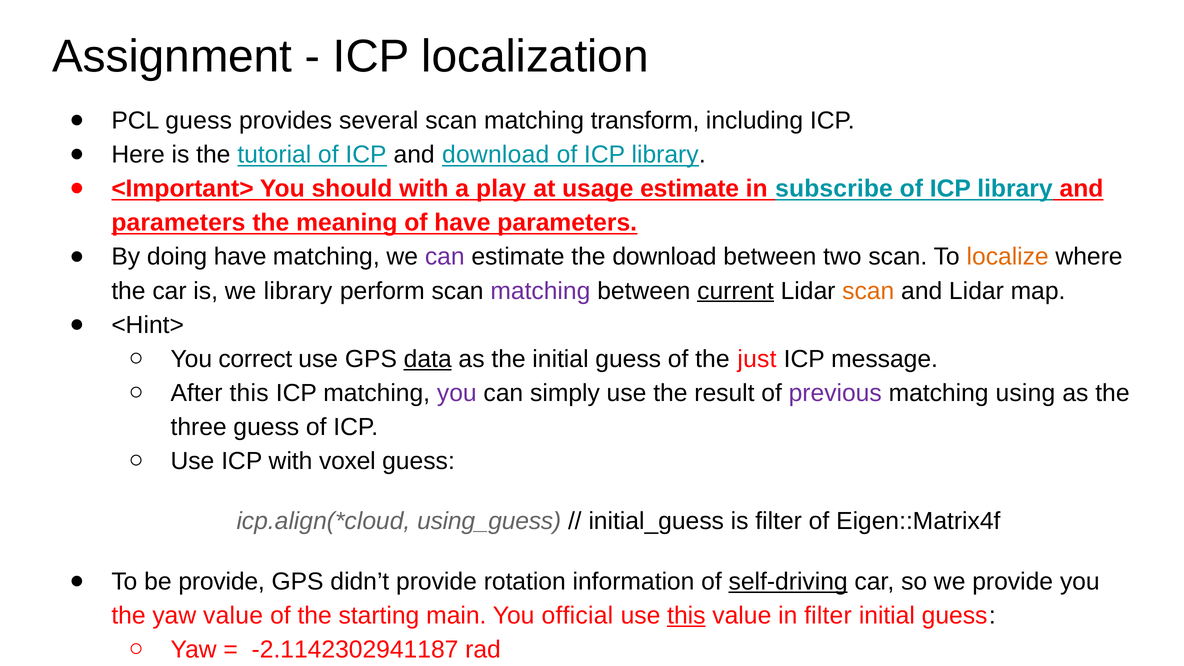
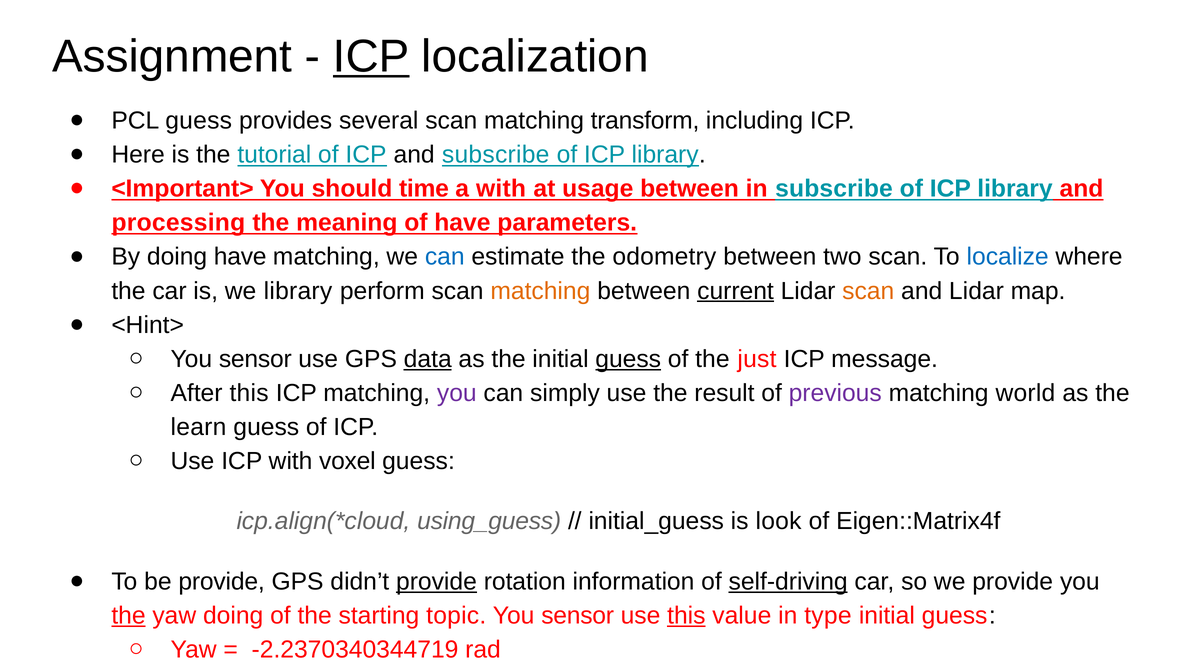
ICP at (371, 56) underline: none -> present
and download: download -> subscribe
should with: with -> time
a play: play -> with
usage estimate: estimate -> between
parameters at (178, 223): parameters -> processing
can at (445, 257) colour: purple -> blue
the download: download -> odometry
localize colour: orange -> blue
matching at (540, 291) colour: purple -> orange
correct at (255, 359): correct -> sensor
guess at (628, 359) underline: none -> present
using: using -> world
three: three -> learn
is filter: filter -> look
provide at (436, 582) underline: none -> present
the at (129, 616) underline: none -> present
yaw value: value -> doing
main: main -> topic
official at (577, 616): official -> sensor
in filter: filter -> type
-2.1142302941187: -2.1142302941187 -> -2.2370340344719
